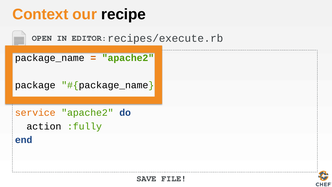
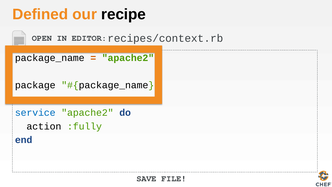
Context: Context -> Defined
recipes/execute.rb: recipes/execute.rb -> recipes/context.rb
service colour: orange -> blue
